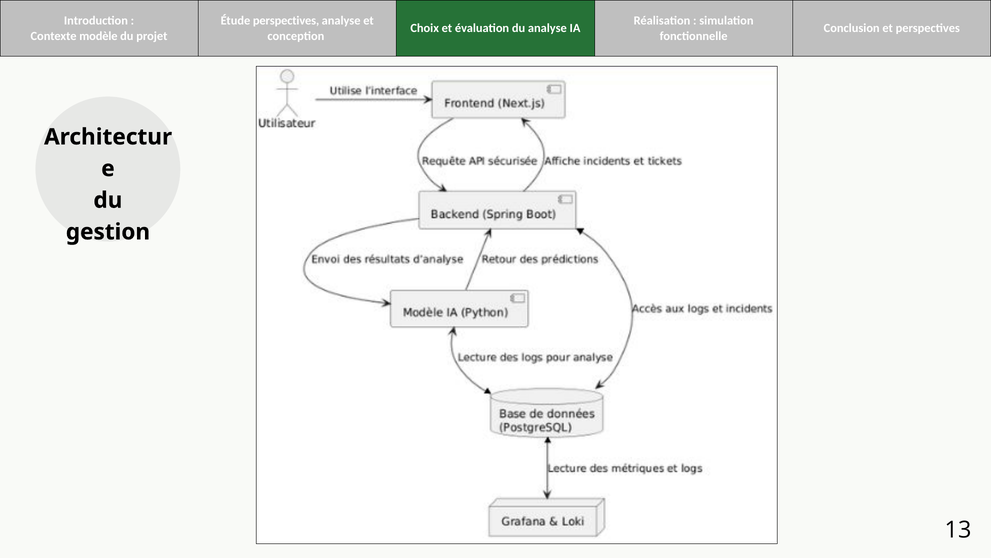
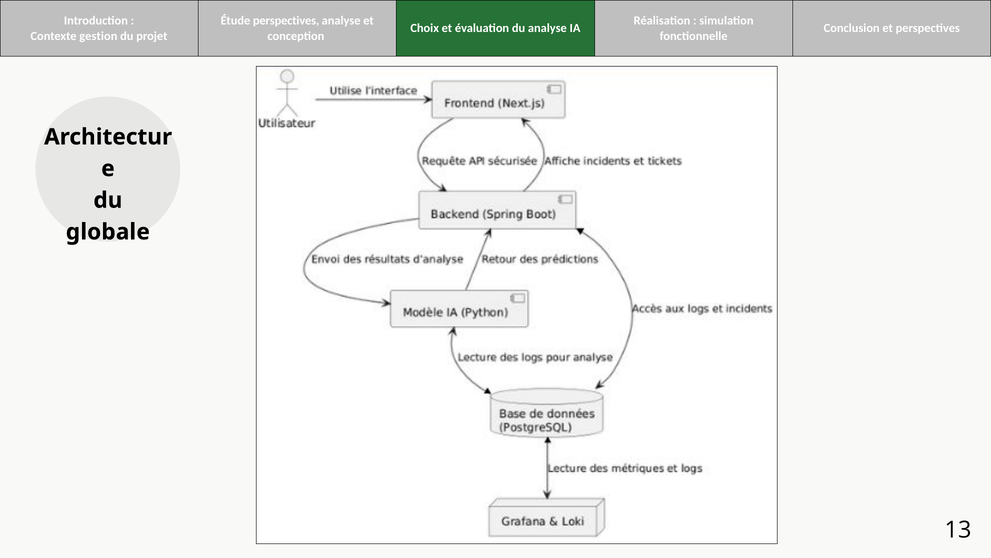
modèle: modèle -> gestion
gestion: gestion -> globale
